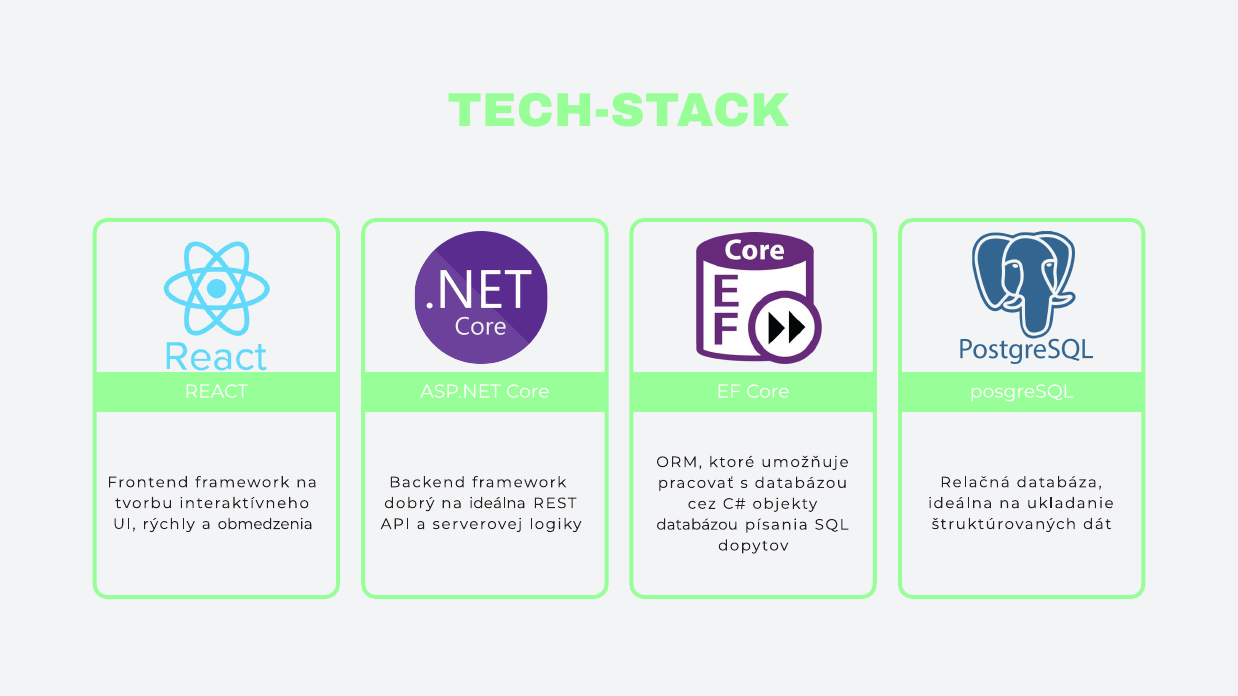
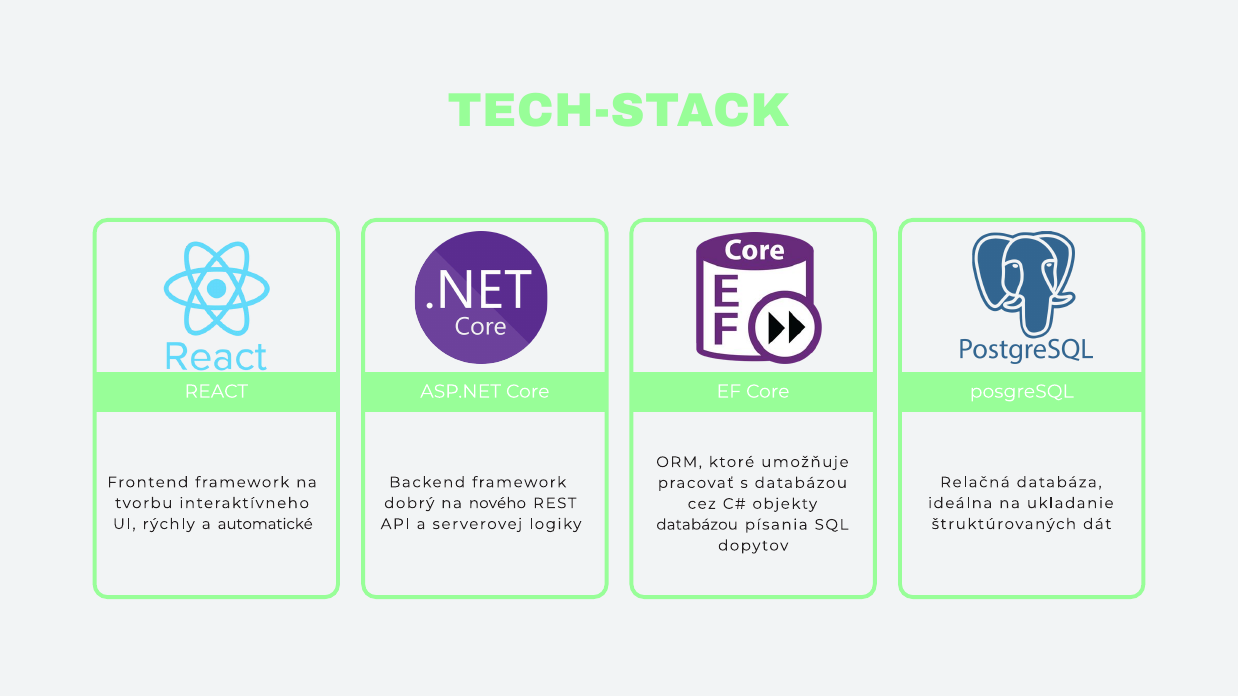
na ideálna: ideálna -> nového
obmedzenia: obmedzenia -> automatické
